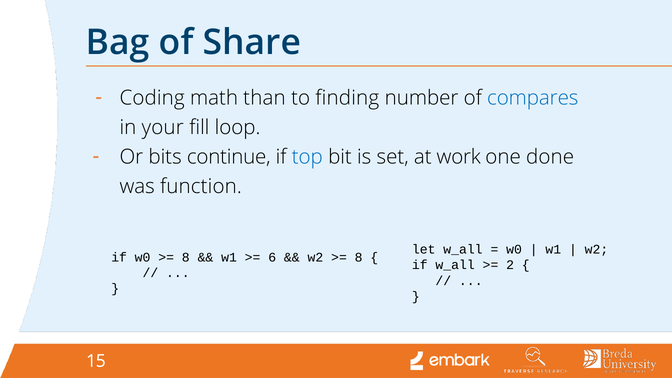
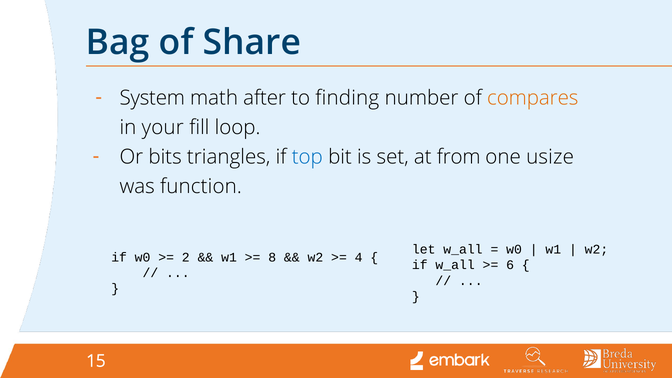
Coding: Coding -> System
than: than -> after
compares colour: blue -> orange
continue: continue -> triangles
work: work -> from
done: done -> usize
8 at (186, 257): 8 -> 2
6: 6 -> 8
8 at (359, 257): 8 -> 4
2: 2 -> 6
